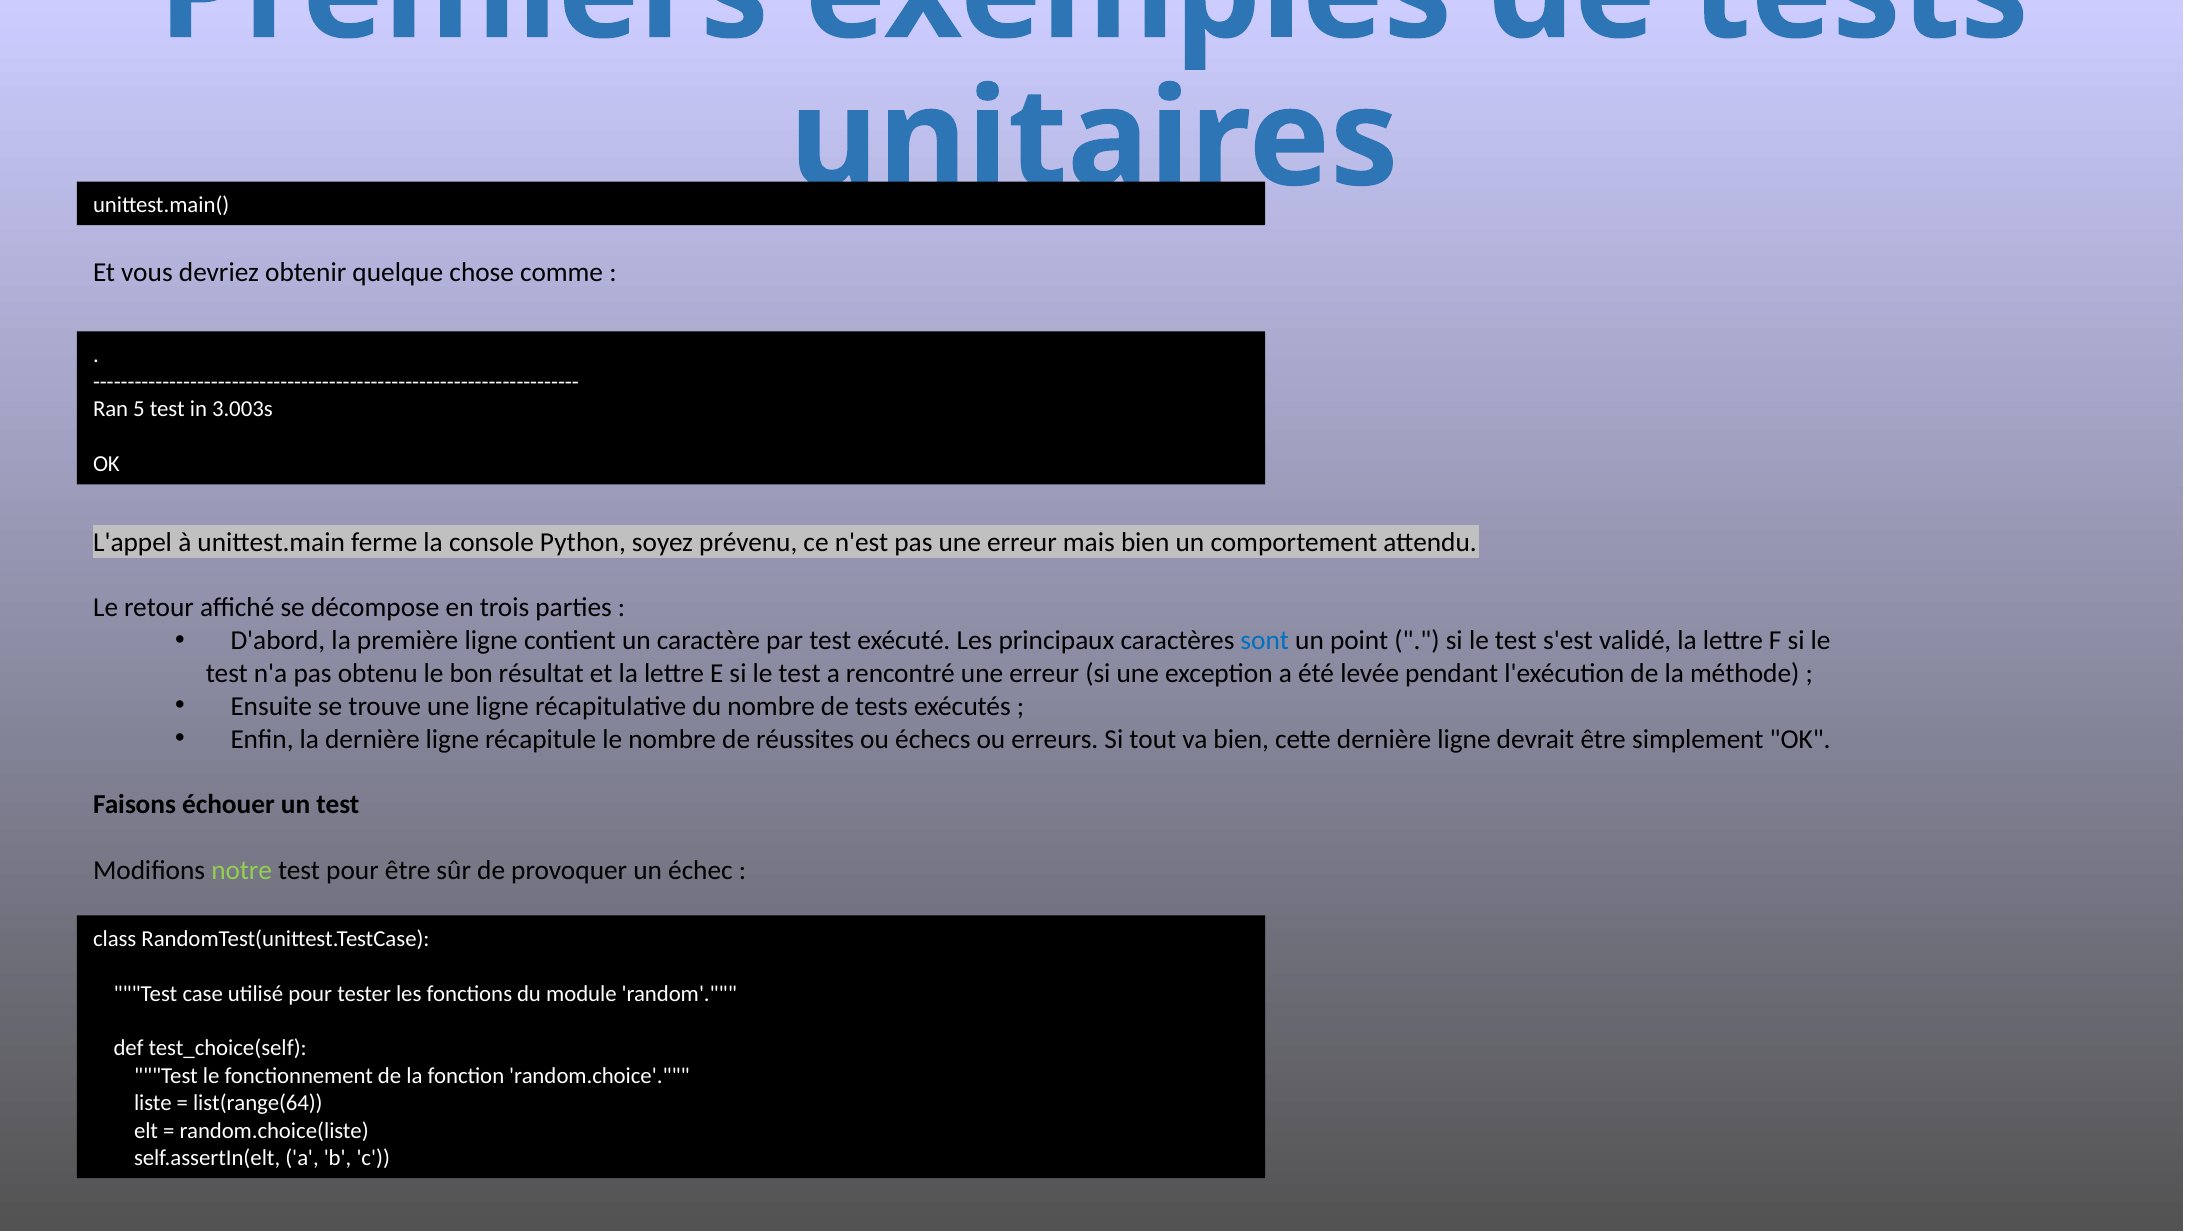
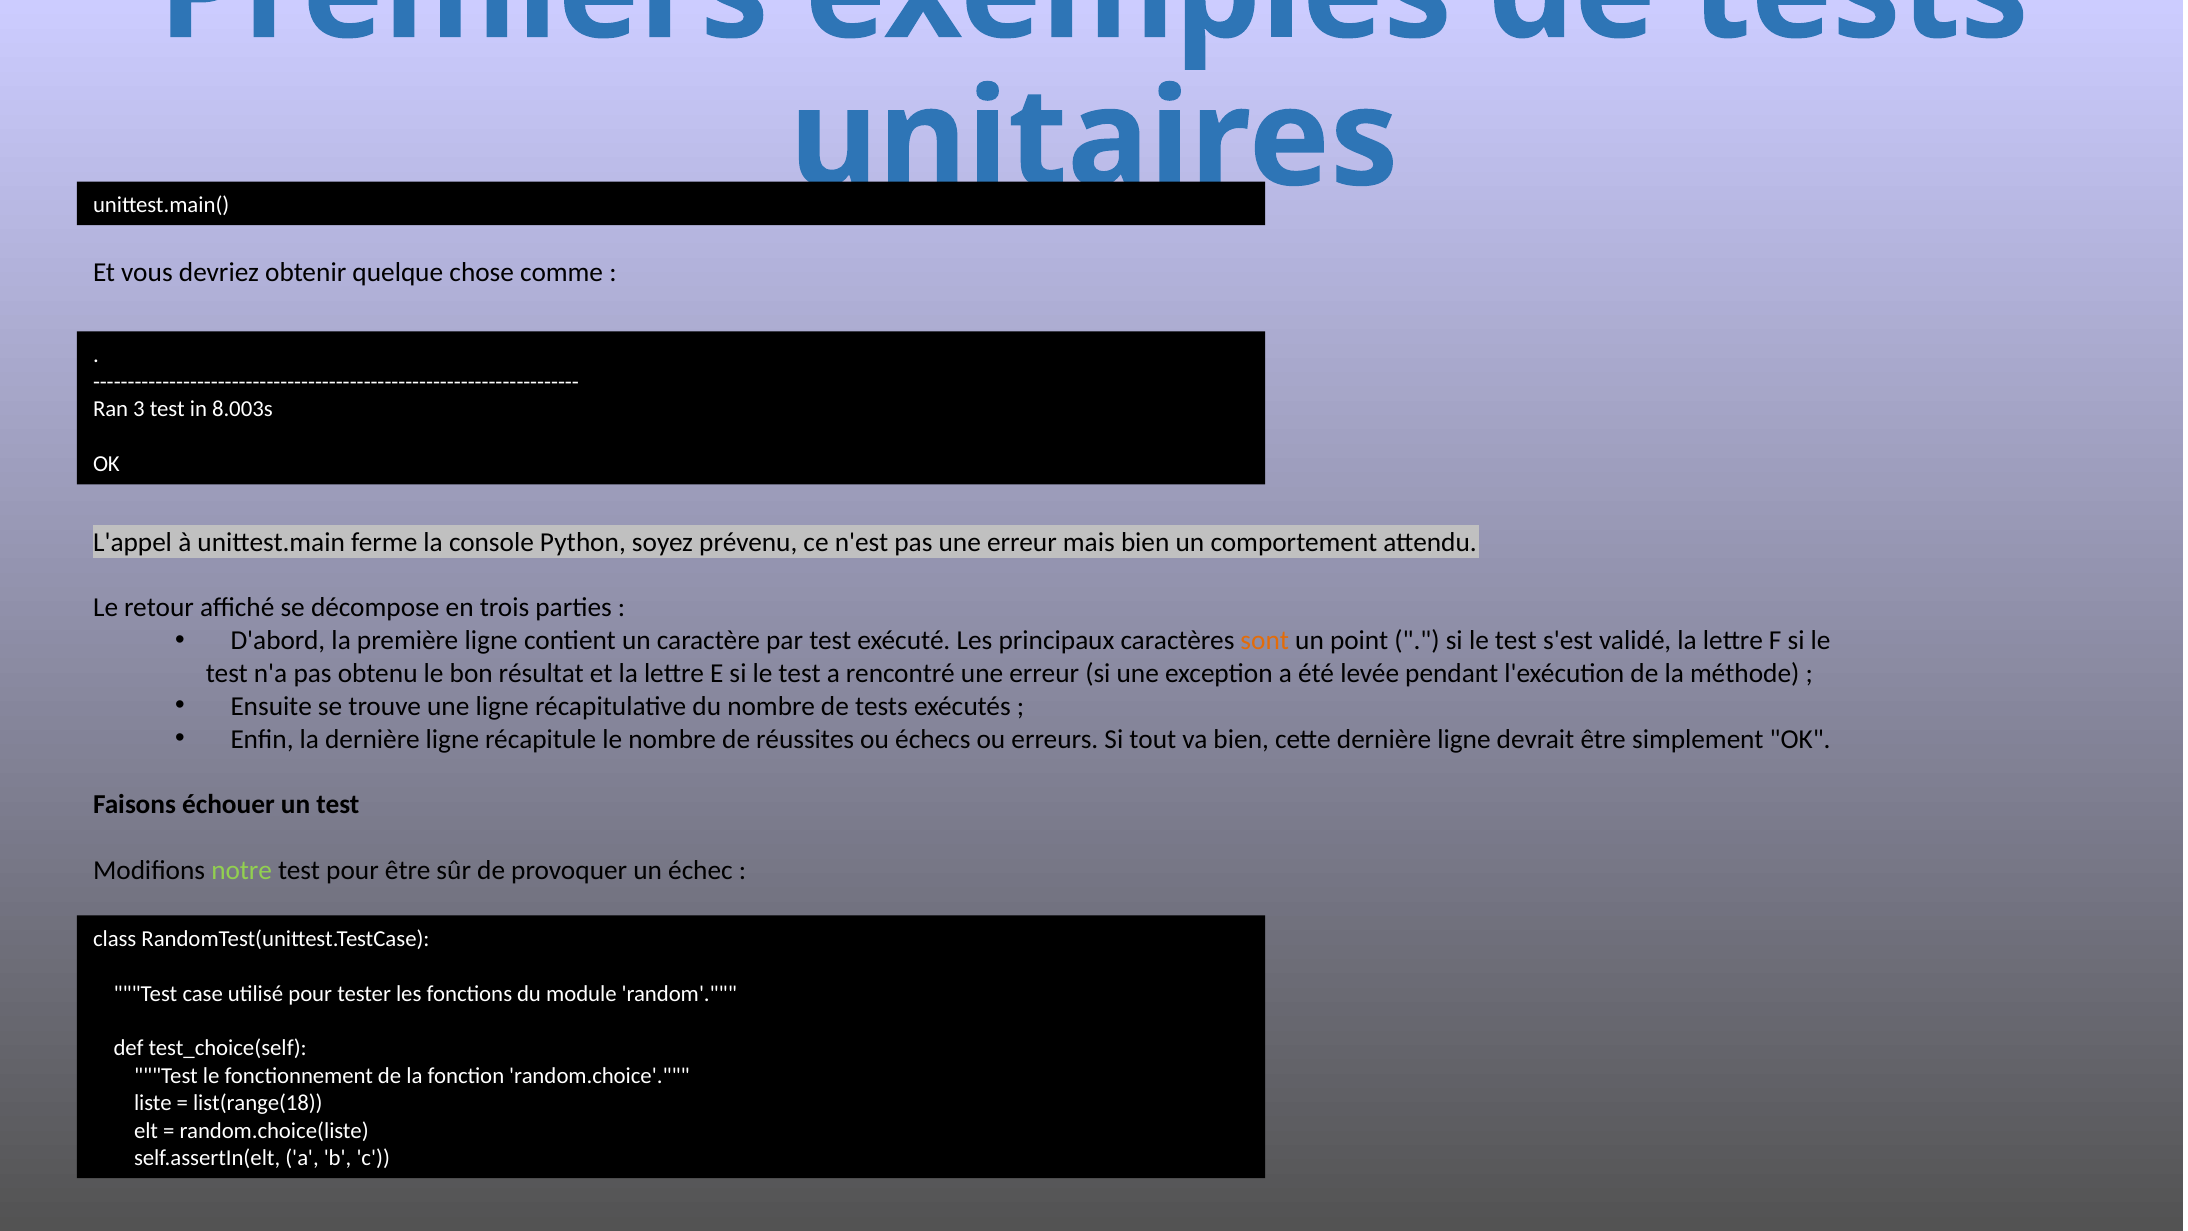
5: 5 -> 3
3.003s: 3.003s -> 8.003s
sont colour: blue -> orange
list(range(64: list(range(64 -> list(range(18
